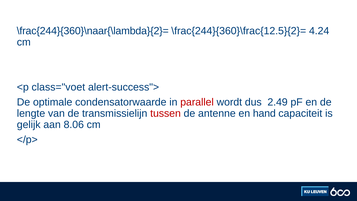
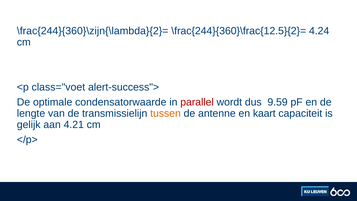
\frac{244}{360}\naar{\lambda}{2}=: \frac{244}{360}\naar{\lambda}{2}= -> \frac{244}{360}\zijn{\lambda}{2}=
2.49: 2.49 -> 9.59
tussen colour: red -> orange
hand: hand -> kaart
8.06: 8.06 -> 4.21
